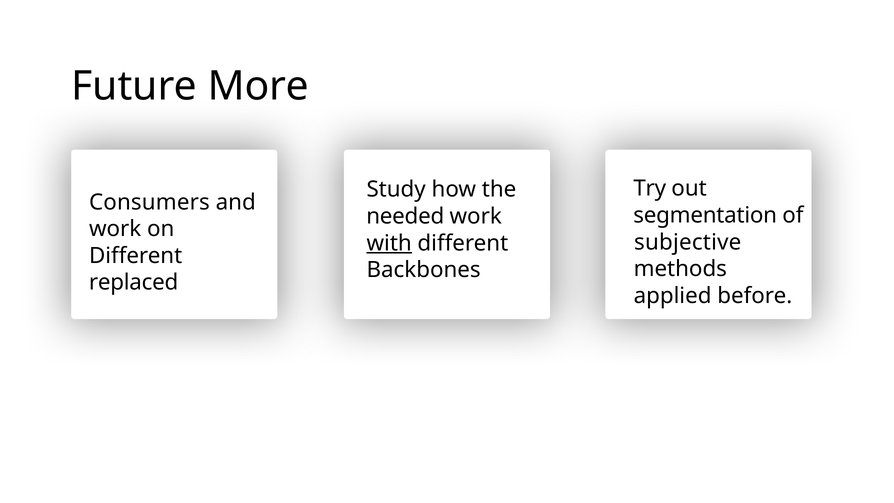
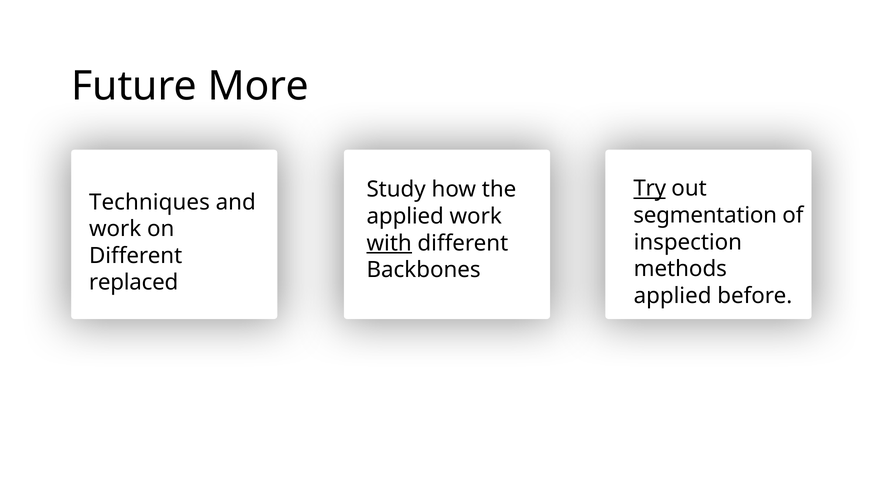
Try underline: none -> present
Consumers: Consumers -> Techniques
needed at (405, 216): needed -> applied
subjective: subjective -> inspection
